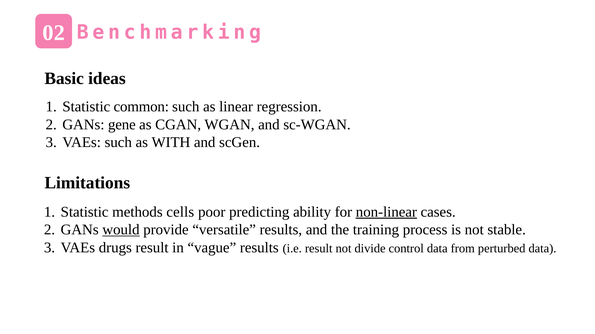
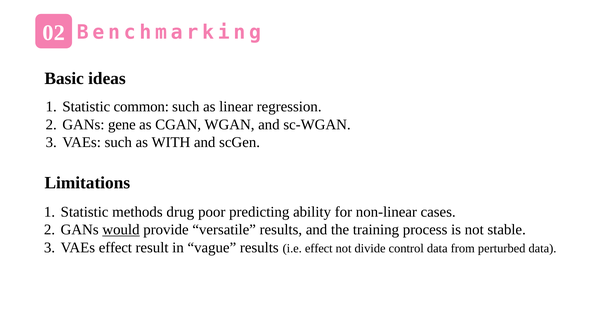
cells: cells -> drug
non-linear underline: present -> none
VAEs drugs: drugs -> effect
i.e result: result -> effect
